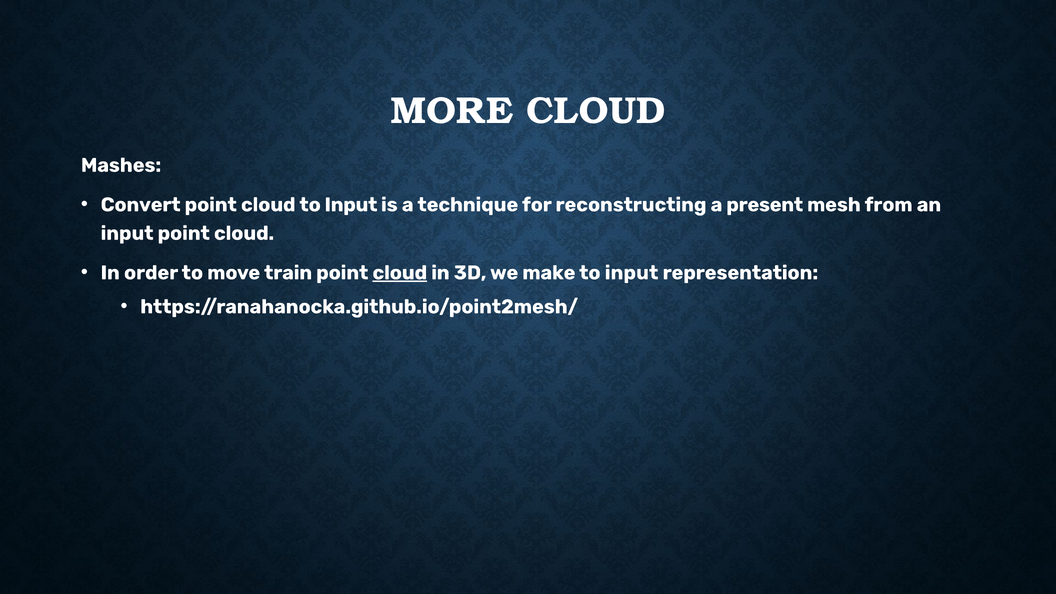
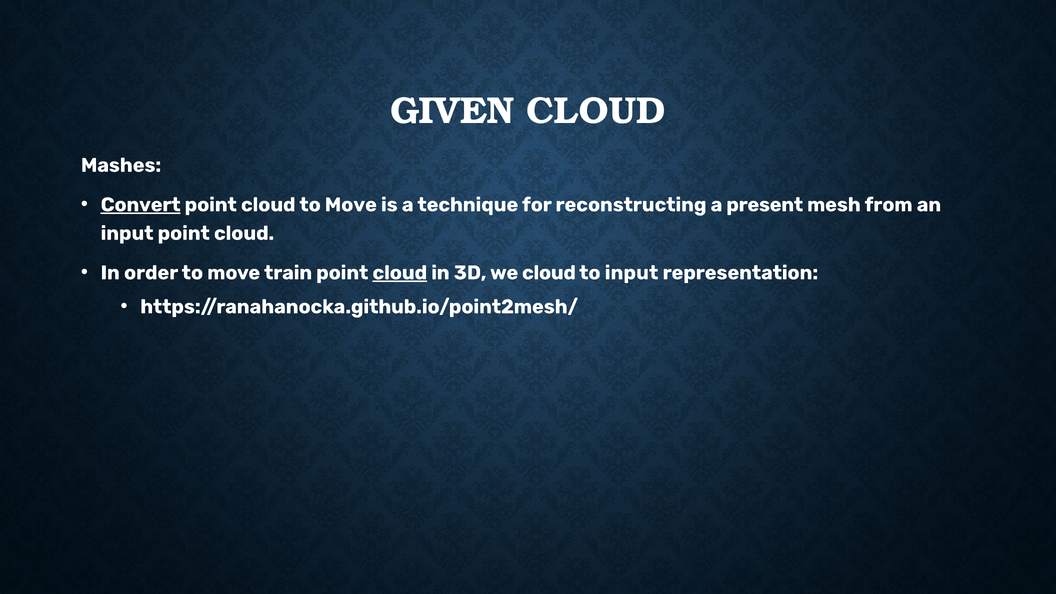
MORE: MORE -> GIVEN
Convert underline: none -> present
cloud to Input: Input -> Move
we make: make -> cloud
